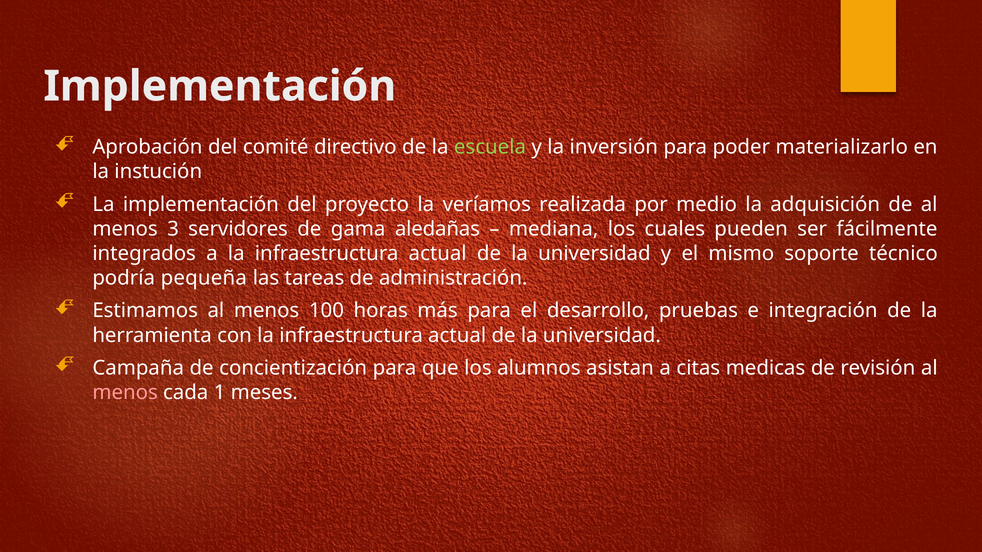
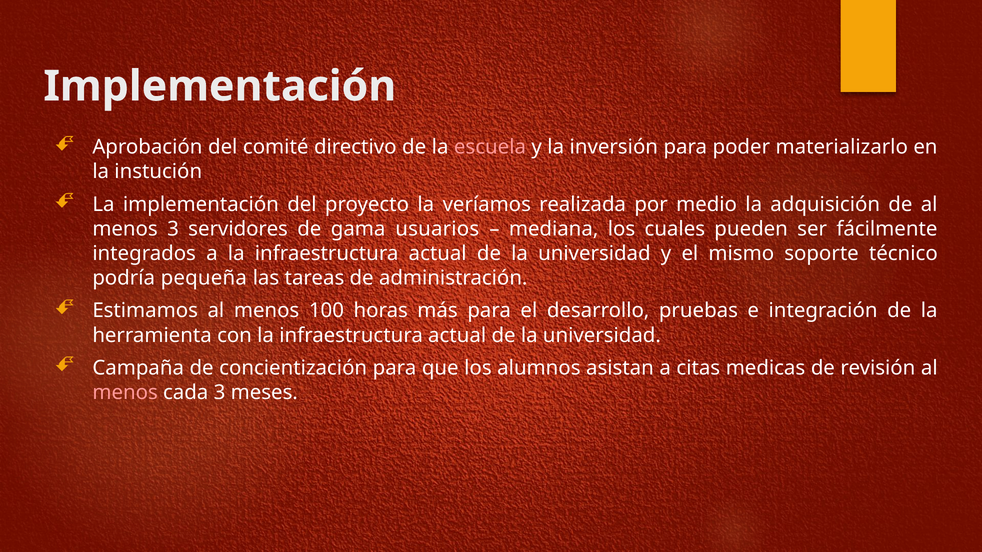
escuela colour: light green -> pink
aledañas: aledañas -> usuarios
cada 1: 1 -> 3
